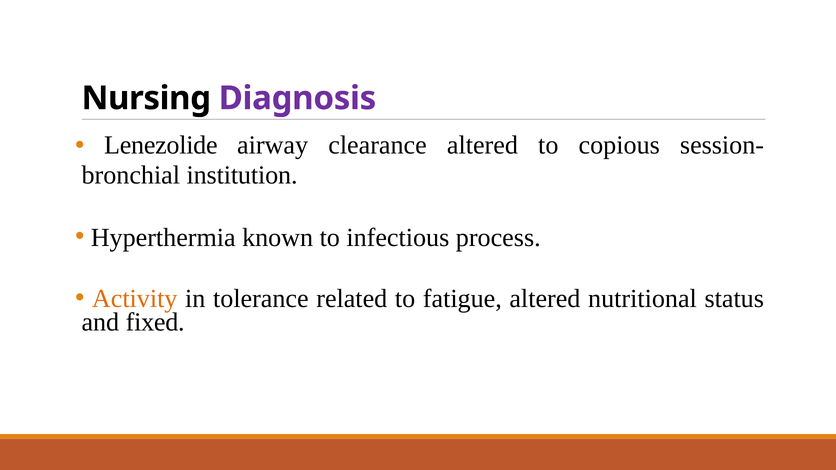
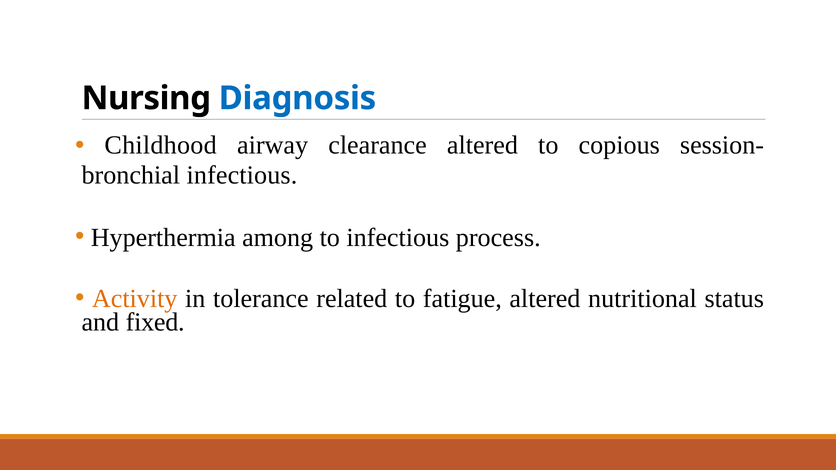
Diagnosis colour: purple -> blue
Lenezolide: Lenezolide -> Childhood
bronchial institution: institution -> infectious
known: known -> among
